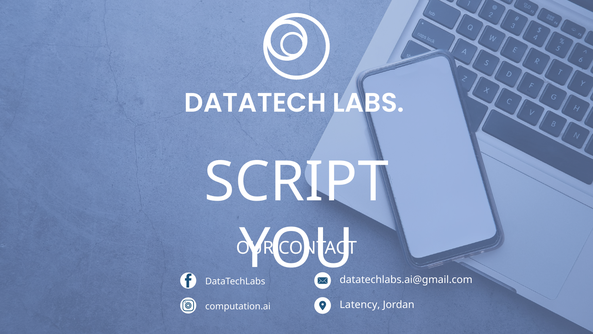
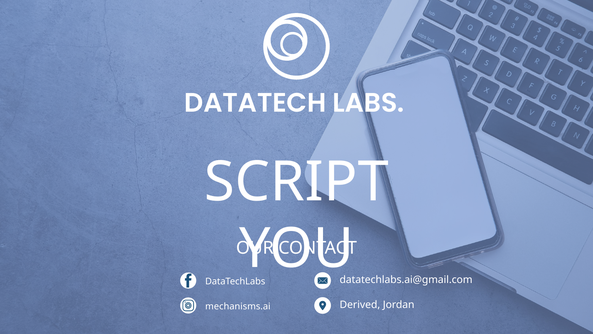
Latency: Latency -> Derived
computation.ai: computation.ai -> mechanisms.ai
